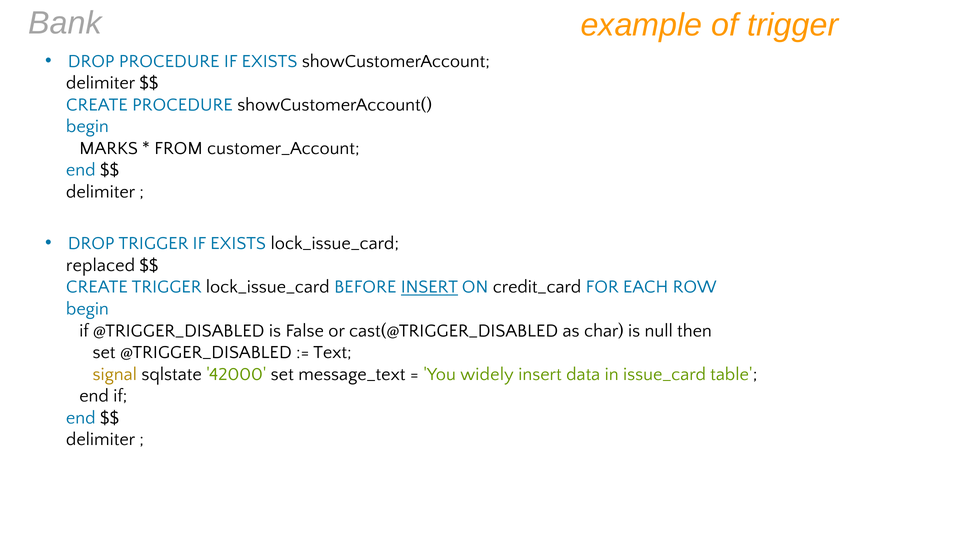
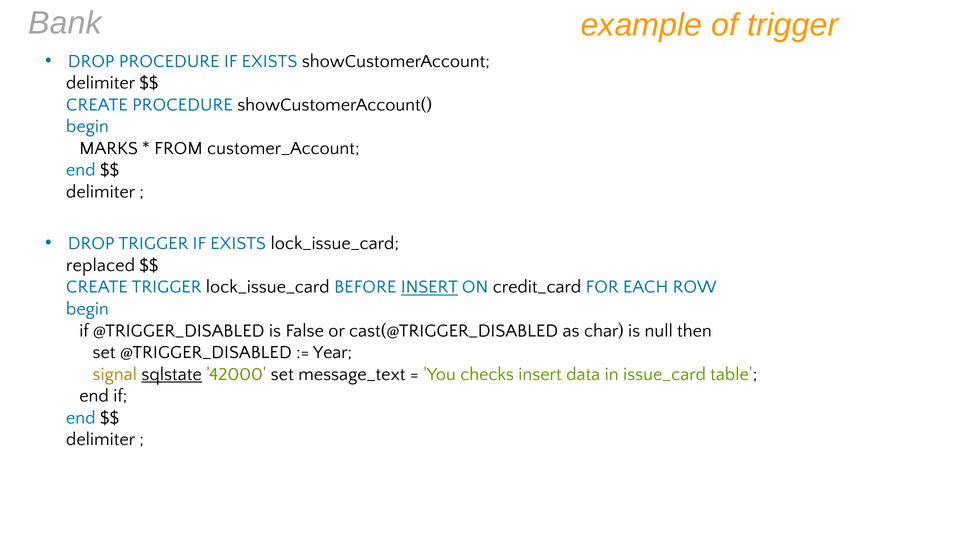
Text: Text -> Year
sqlstate underline: none -> present
widely: widely -> checks
